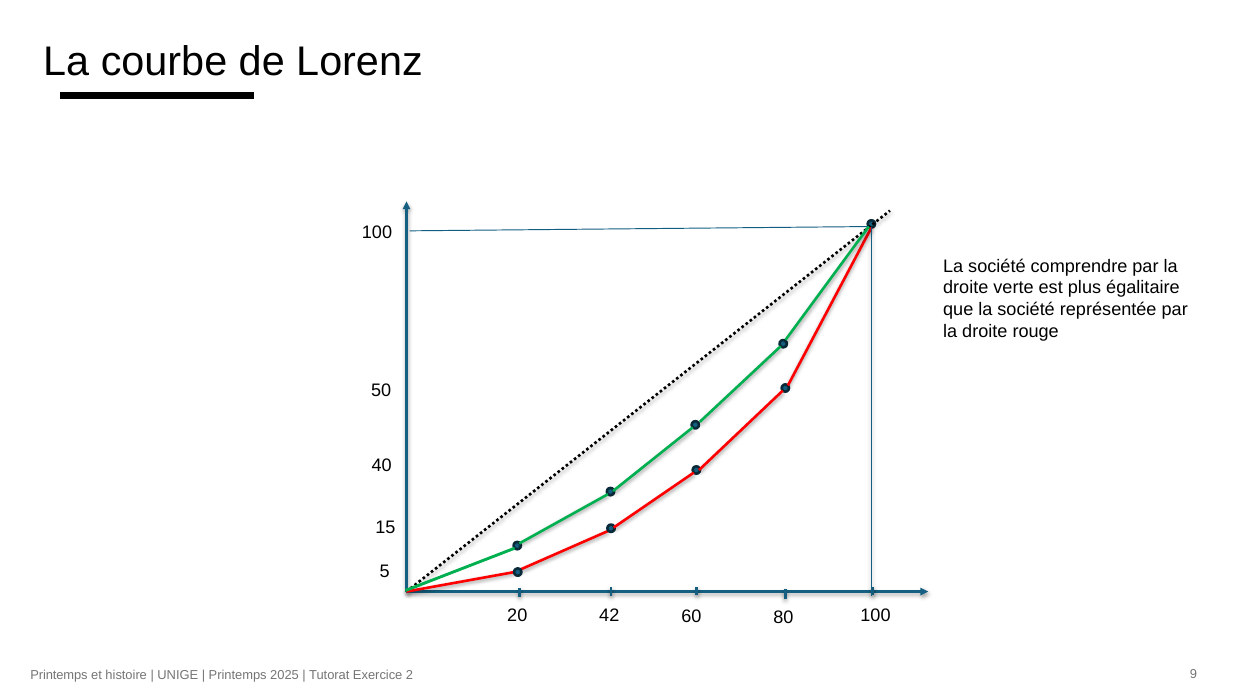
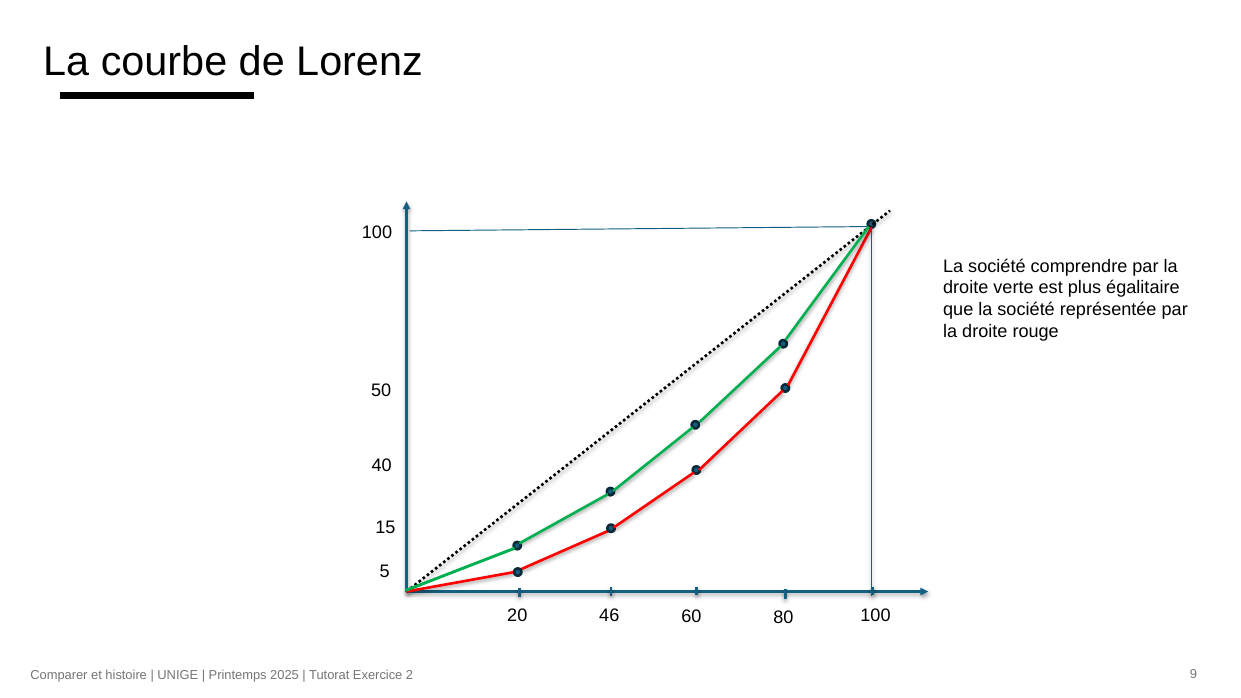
42: 42 -> 46
Printemps at (59, 675): Printemps -> Comparer
